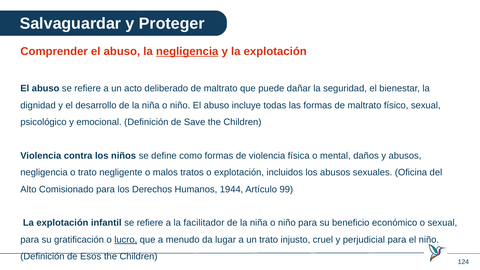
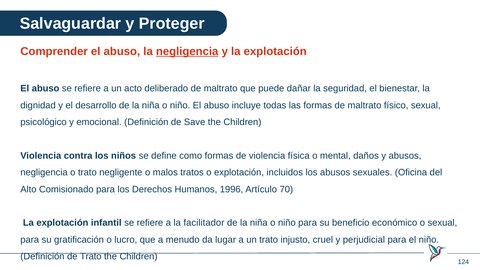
1944: 1944 -> 1996
99: 99 -> 70
lucro underline: present -> none
de Esos: Esos -> Trato
